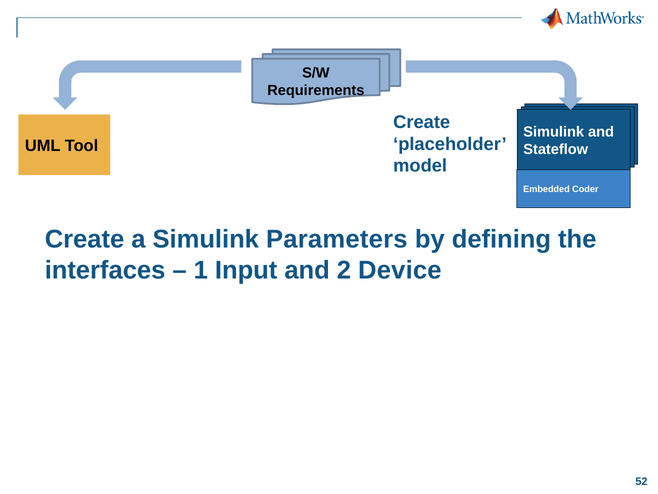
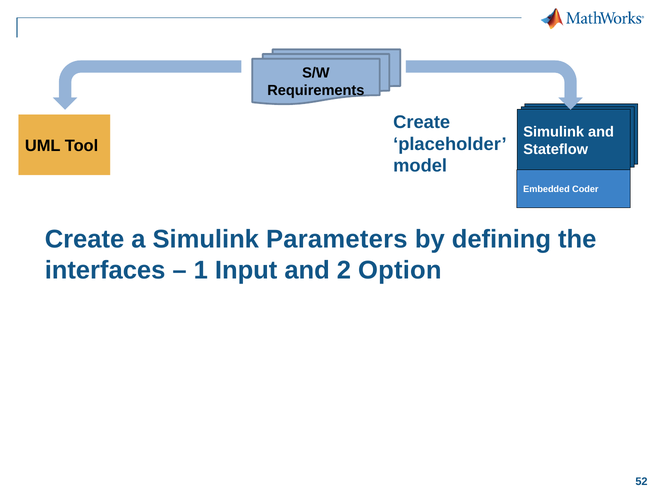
Device: Device -> Option
